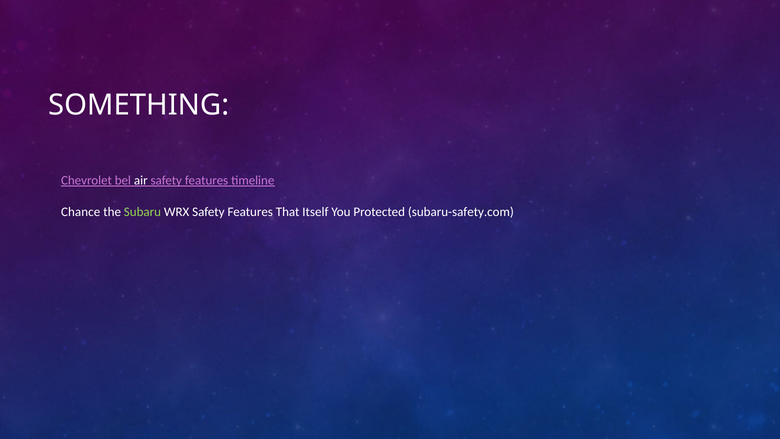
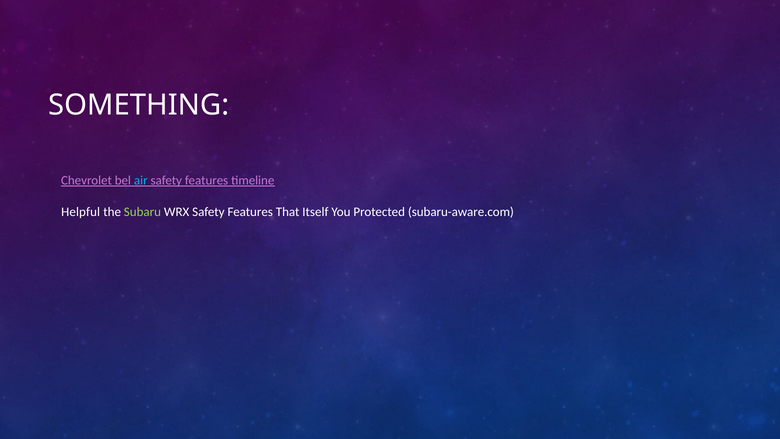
air colour: white -> light blue
Chance: Chance -> Helpful
subaru-safety.com: subaru-safety.com -> subaru-aware.com
